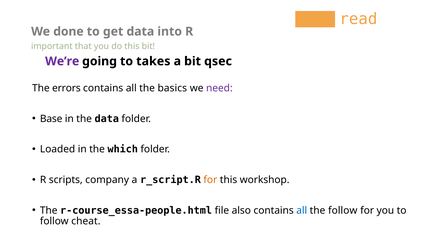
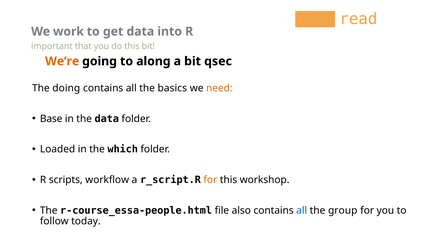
done: done -> work
We’re colour: purple -> orange
takes: takes -> along
errors: errors -> doing
need colour: purple -> orange
company: company -> workflow
the follow: follow -> group
cheat: cheat -> today
